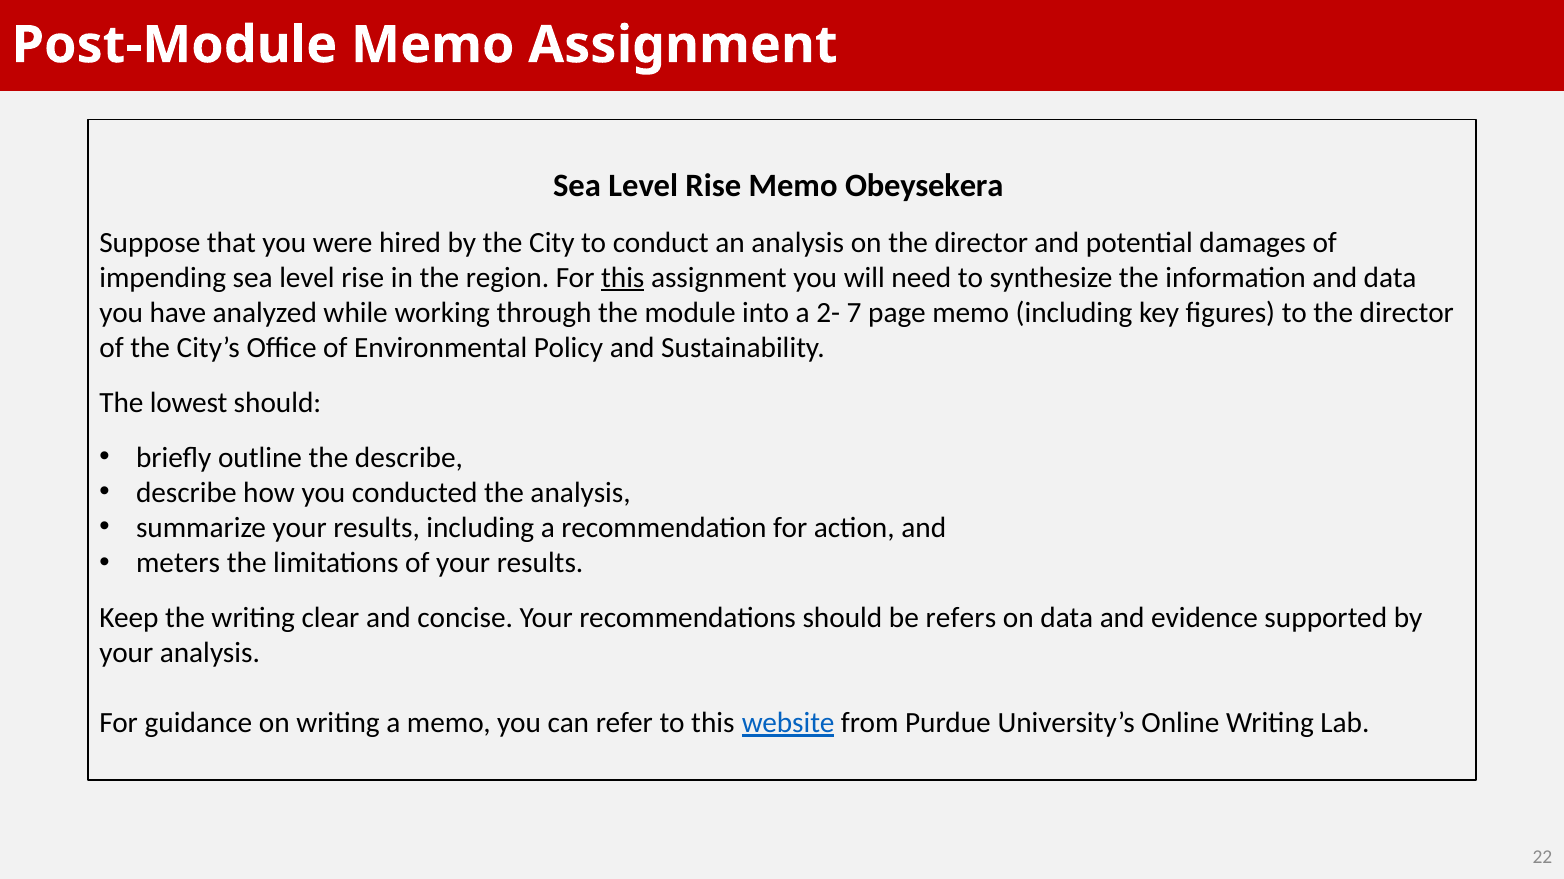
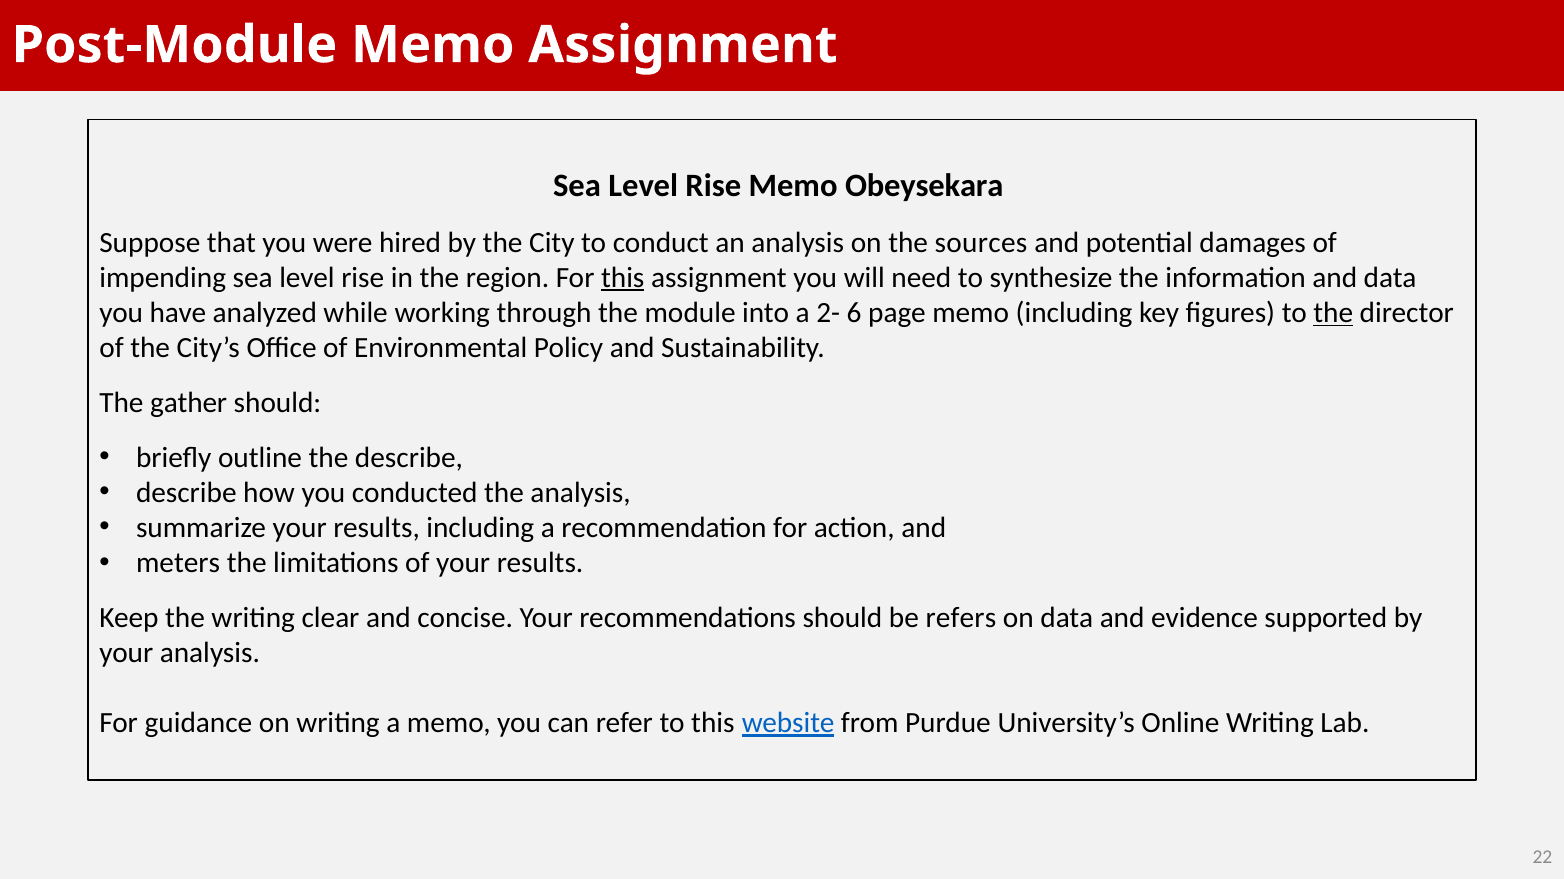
Obeysekera: Obeysekera -> Obeysekara
on the director: director -> sources
7: 7 -> 6
the at (1333, 313) underline: none -> present
lowest: lowest -> gather
